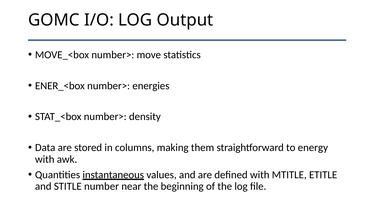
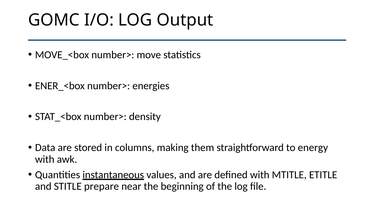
number: number -> prepare
